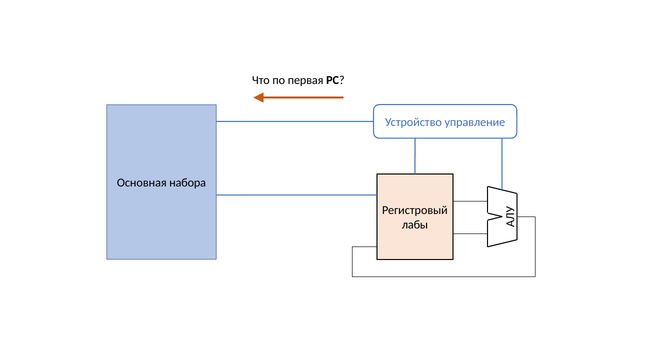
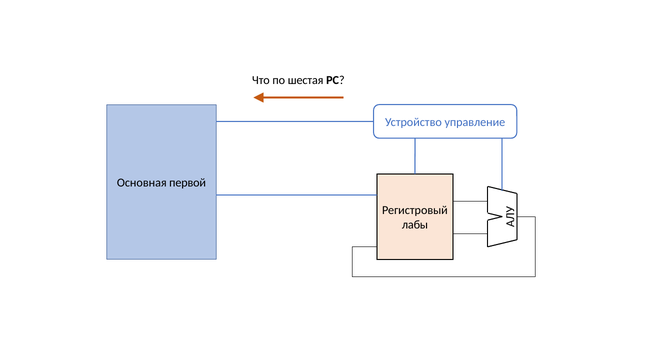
первая: первая -> шестая
набора: набора -> первой
